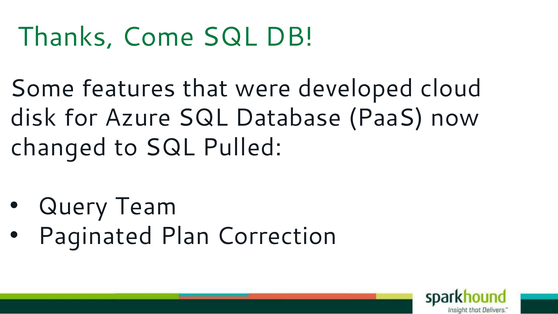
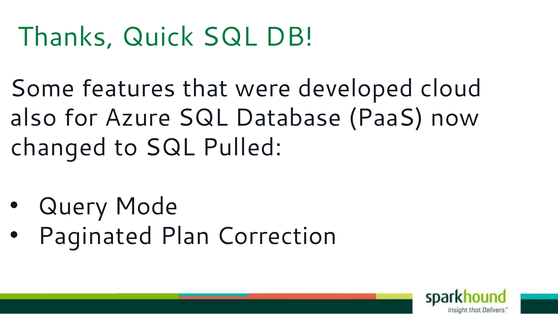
Come: Come -> Quick
disk: disk -> also
Team: Team -> Mode
